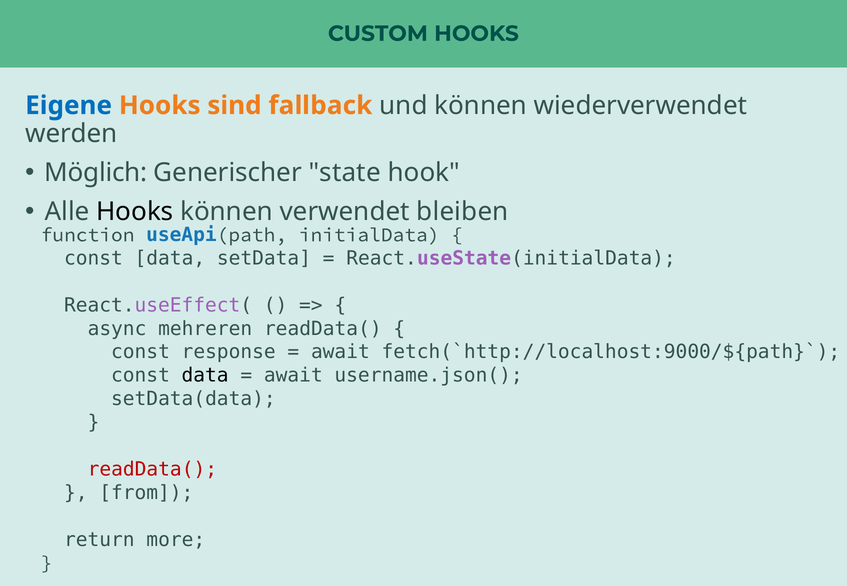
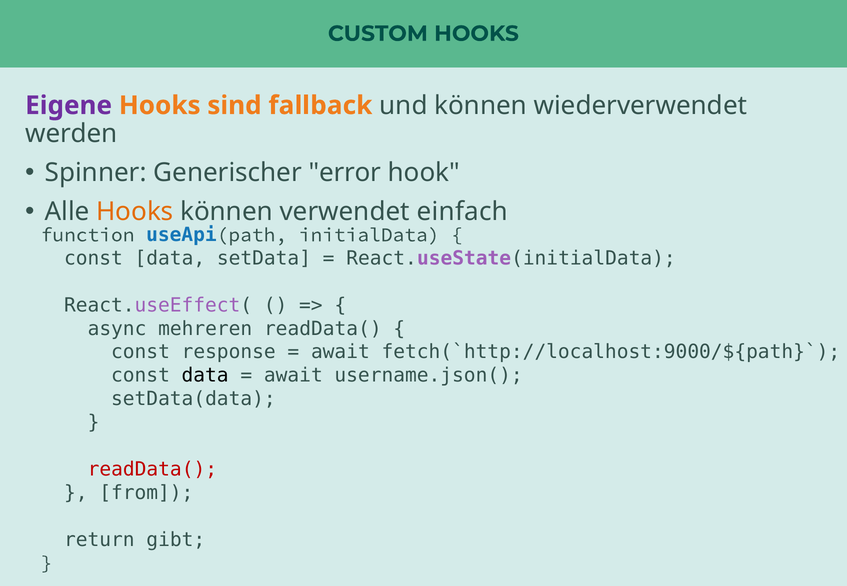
Eigene colour: blue -> purple
Möglich: Möglich -> Spinner
state: state -> error
Hooks at (135, 212) colour: black -> orange
bleiben: bleiben -> einfach
more: more -> gibt
